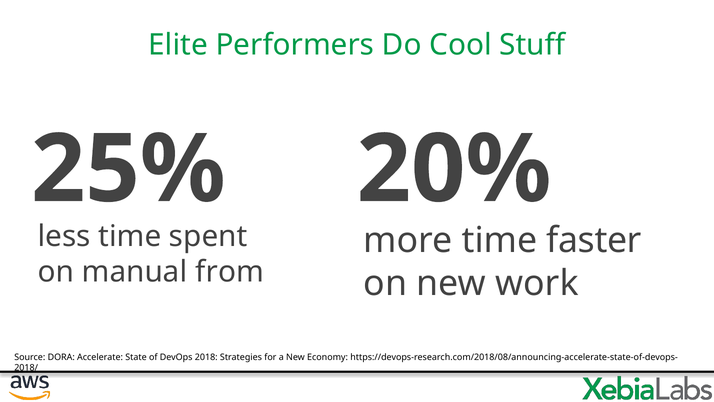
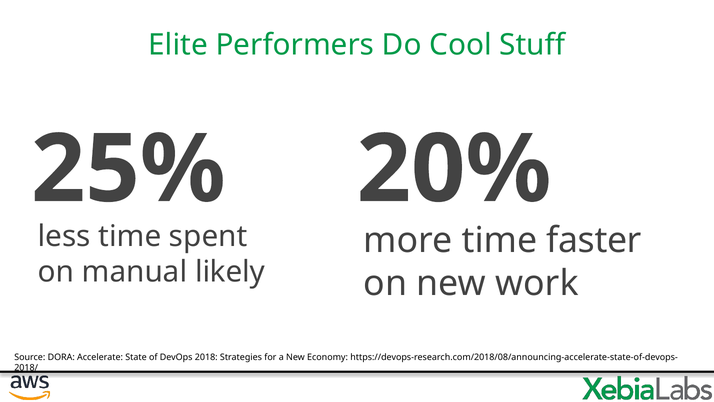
from: from -> likely
